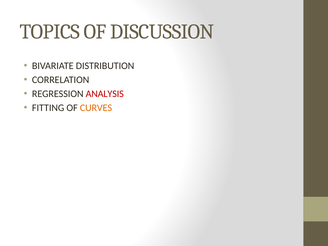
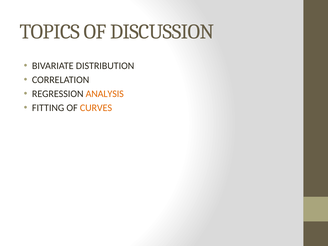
ANALYSIS colour: red -> orange
